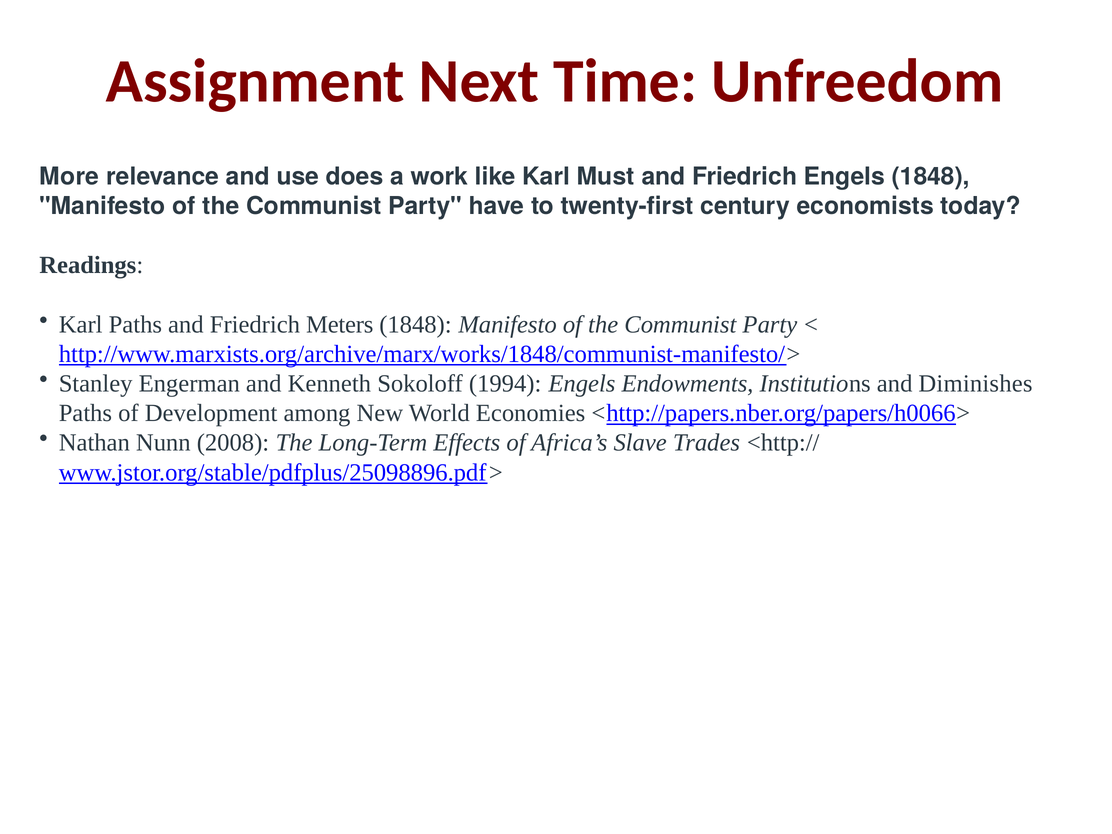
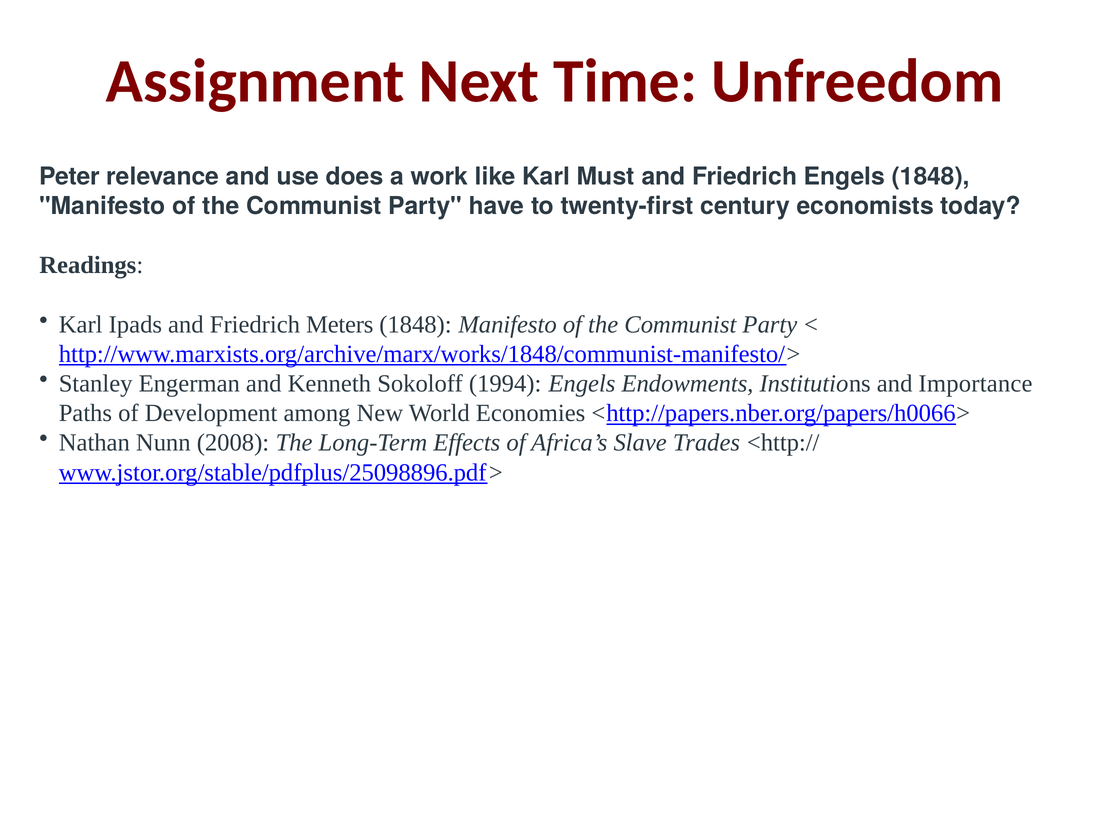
More: More -> Peter
Karl Paths: Paths -> Ipads
Diminishes: Diminishes -> Importance
